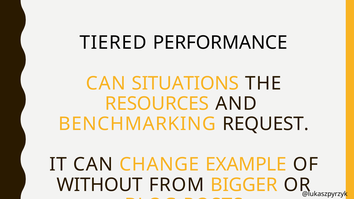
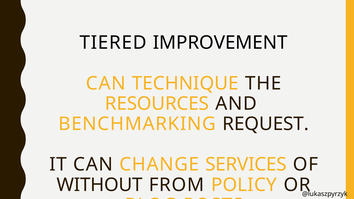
PERFORMANCE: PERFORMANCE -> IMPROVEMENT
SITUATIONS: SITUATIONS -> TECHNIQUE
EXAMPLE: EXAMPLE -> SERVICES
BIGGER: BIGGER -> POLICY
